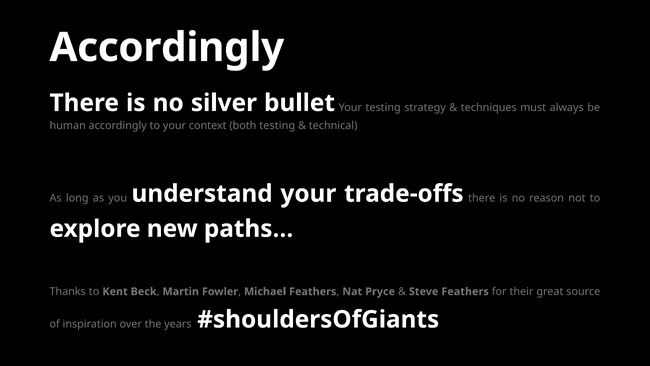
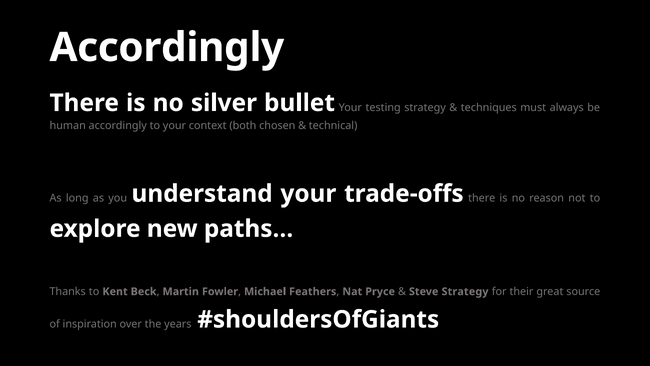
both testing: testing -> chosen
Steve Feathers: Feathers -> Strategy
